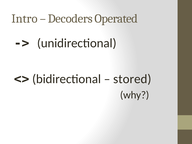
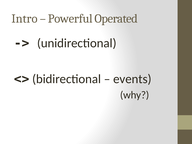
Decoders: Decoders -> Powerful
stored: stored -> events
